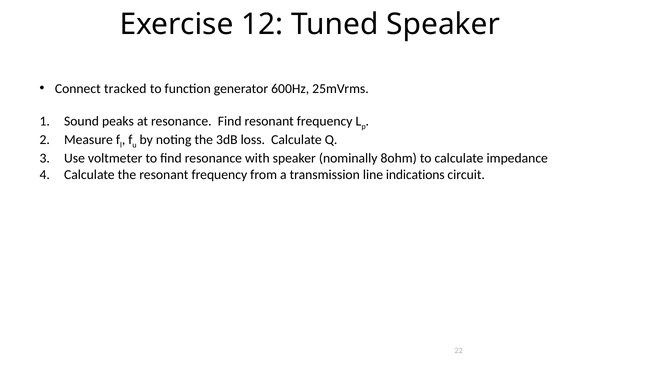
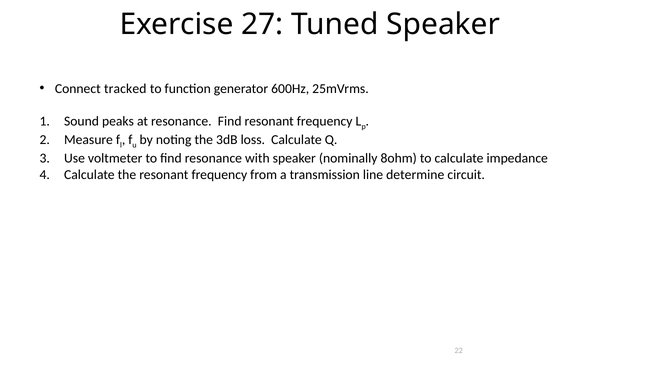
12: 12 -> 27
indications: indications -> determine
